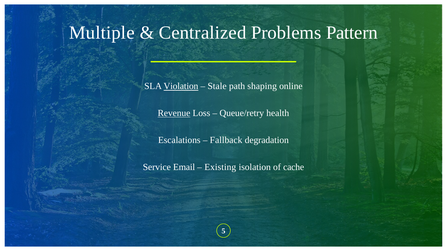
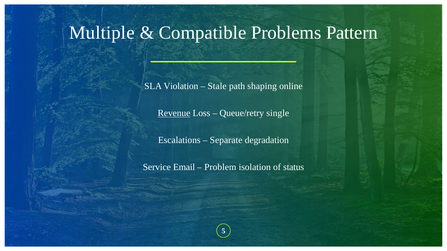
Centralized: Centralized -> Compatible
Violation underline: present -> none
health: health -> single
Fallback: Fallback -> Separate
Existing: Existing -> Problem
cache: cache -> status
